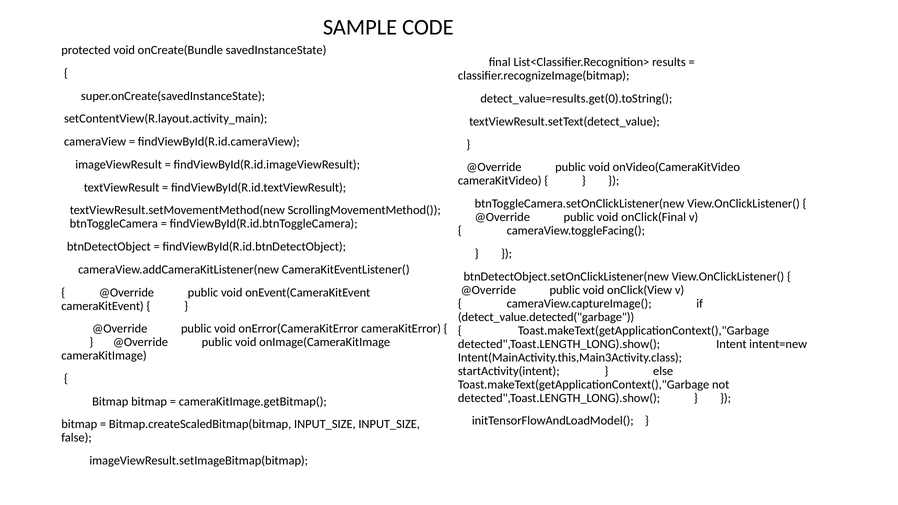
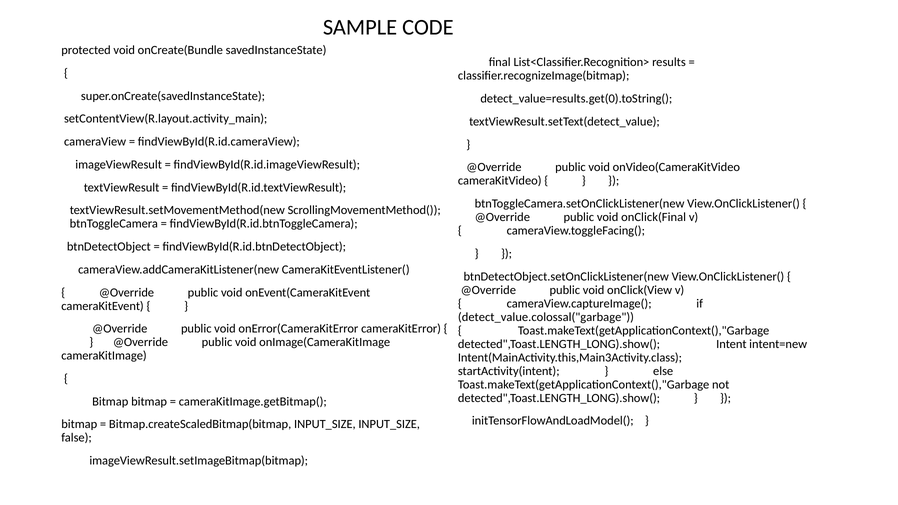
detect_value.detected("garbage: detect_value.detected("garbage -> detect_value.colossal("garbage
